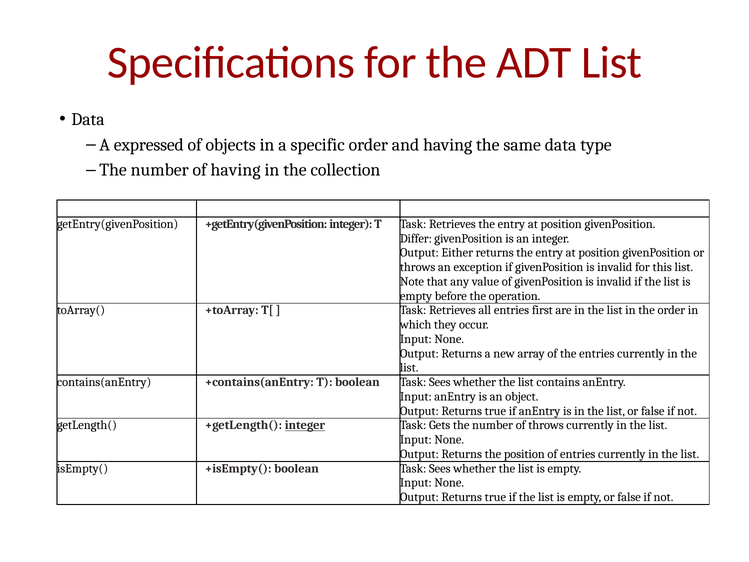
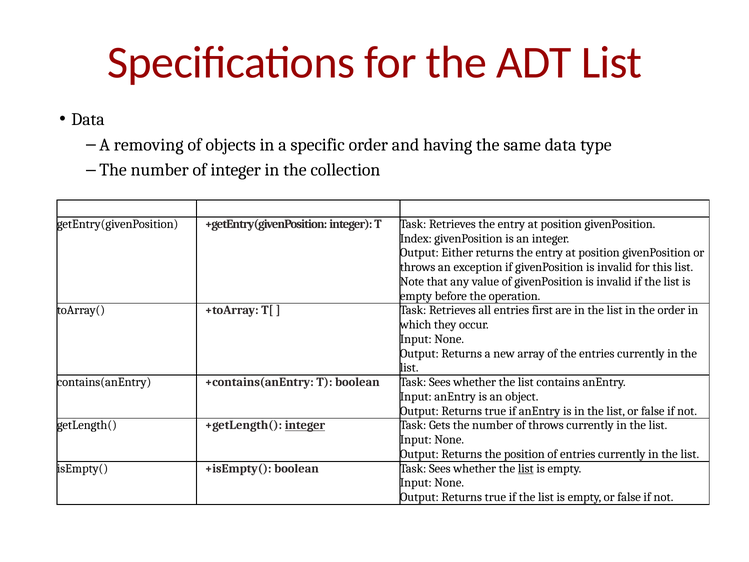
expressed: expressed -> removing
of having: having -> integer
Differ: Differ -> Index
list at (526, 468) underline: none -> present
